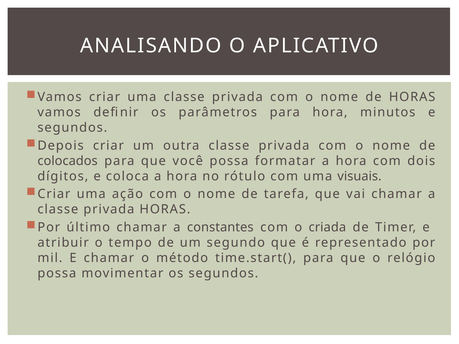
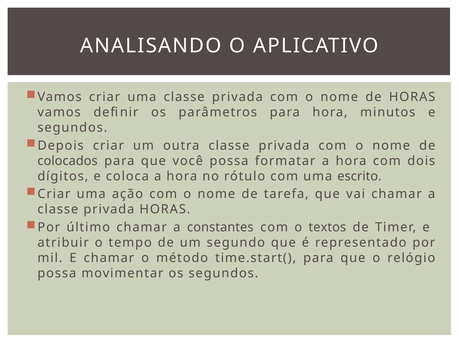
visuais: visuais -> escrito
criada: criada -> textos
